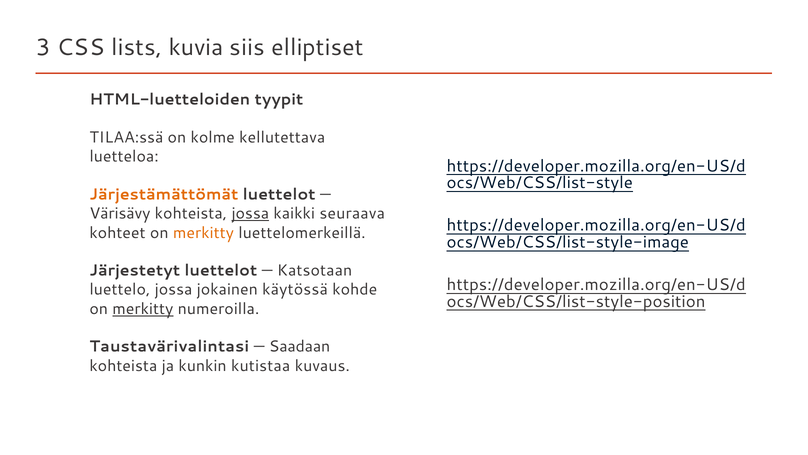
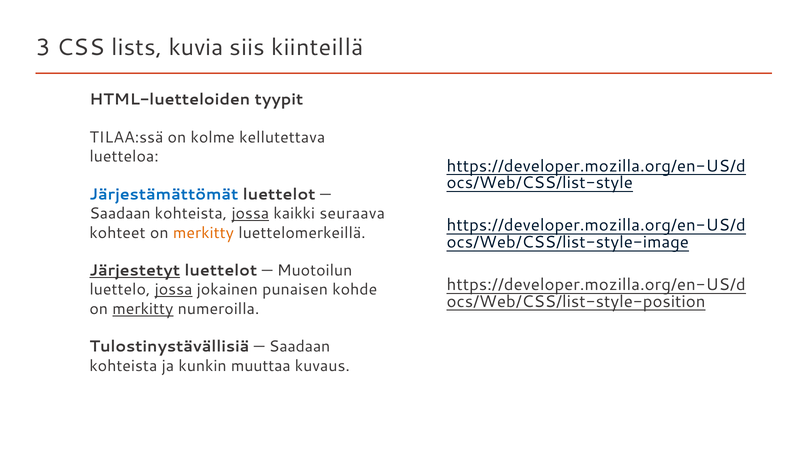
elliptiset: elliptiset -> kiinteillä
Järjestämättömät colour: orange -> blue
Värisävy at (120, 213): Värisävy -> Saadaan
Järjestetyt underline: none -> present
Katsotaan: Katsotaan -> Muotoilun
jossa at (174, 289) underline: none -> present
käytössä: käytössä -> punaisen
Taustavärivalintasi: Taustavärivalintasi -> Tulostinystävällisiä
kutistaa: kutistaa -> muuttaa
